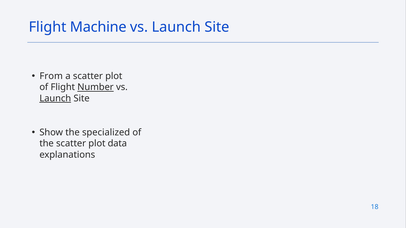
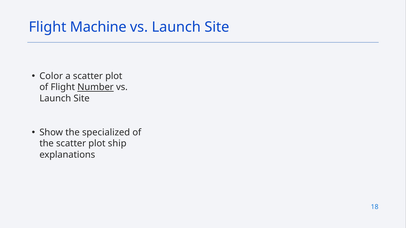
From: From -> Color
Launch at (55, 99) underline: present -> none
data: data -> ship
